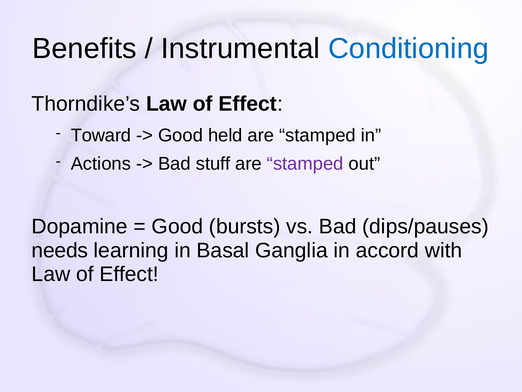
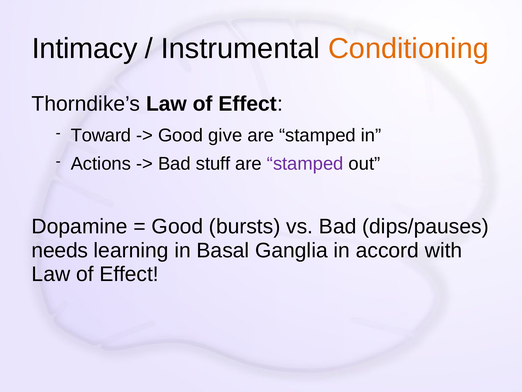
Benefits: Benefits -> Intimacy
Conditioning colour: blue -> orange
held: held -> give
